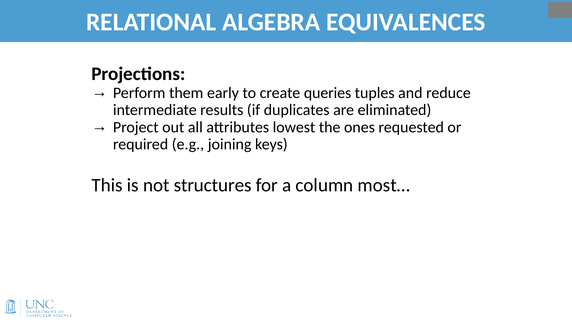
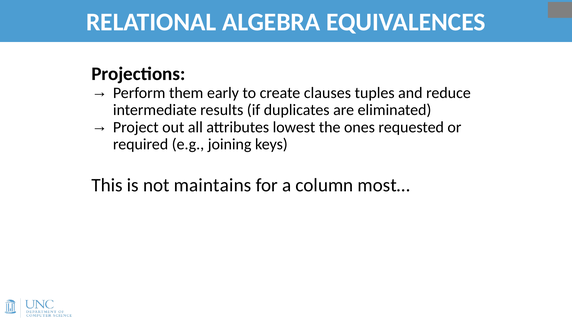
queries: queries -> clauses
structures: structures -> maintains
